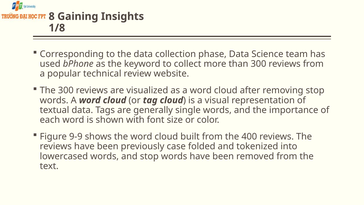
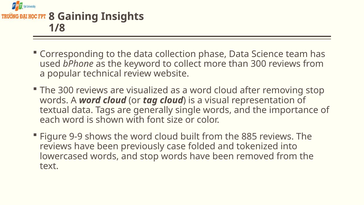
400: 400 -> 885
